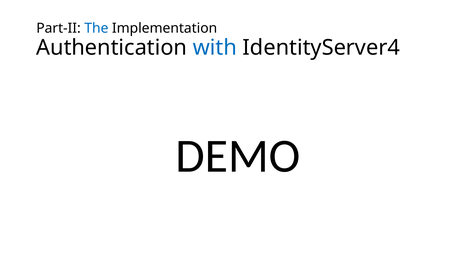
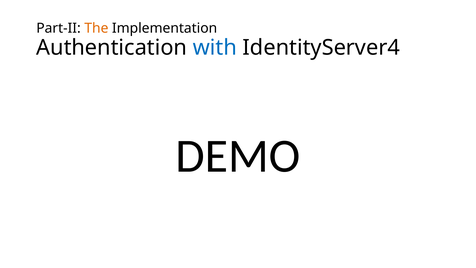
The colour: blue -> orange
